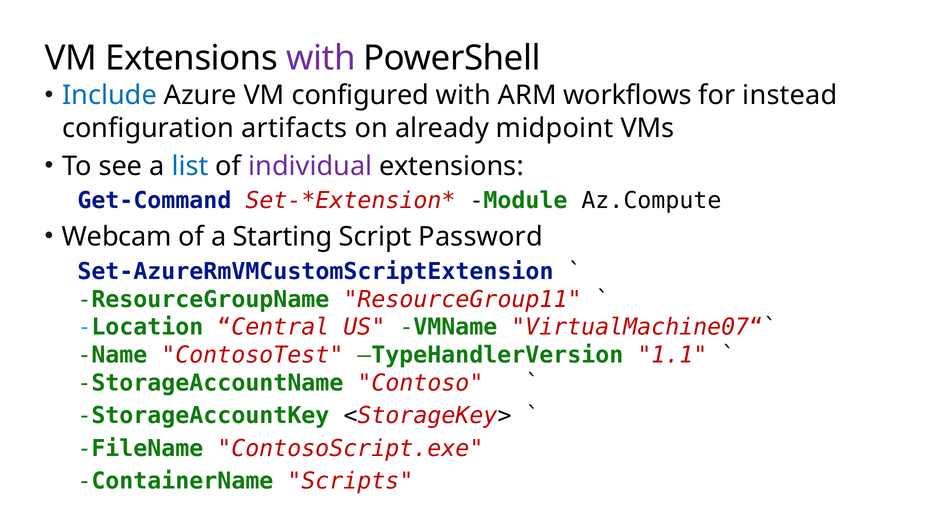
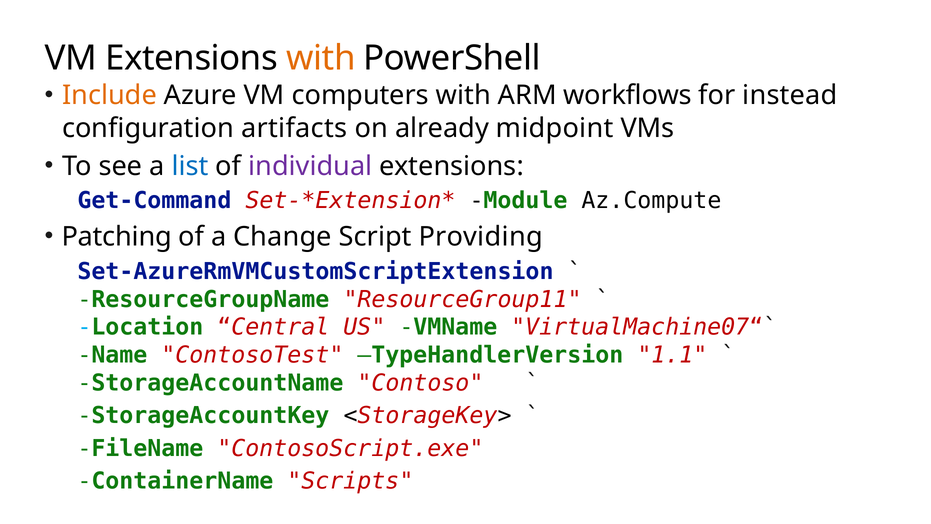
with at (321, 58) colour: purple -> orange
Include colour: blue -> orange
configured: configured -> computers
Webcam: Webcam -> Patching
Starting: Starting -> Change
Password: Password -> Providing
